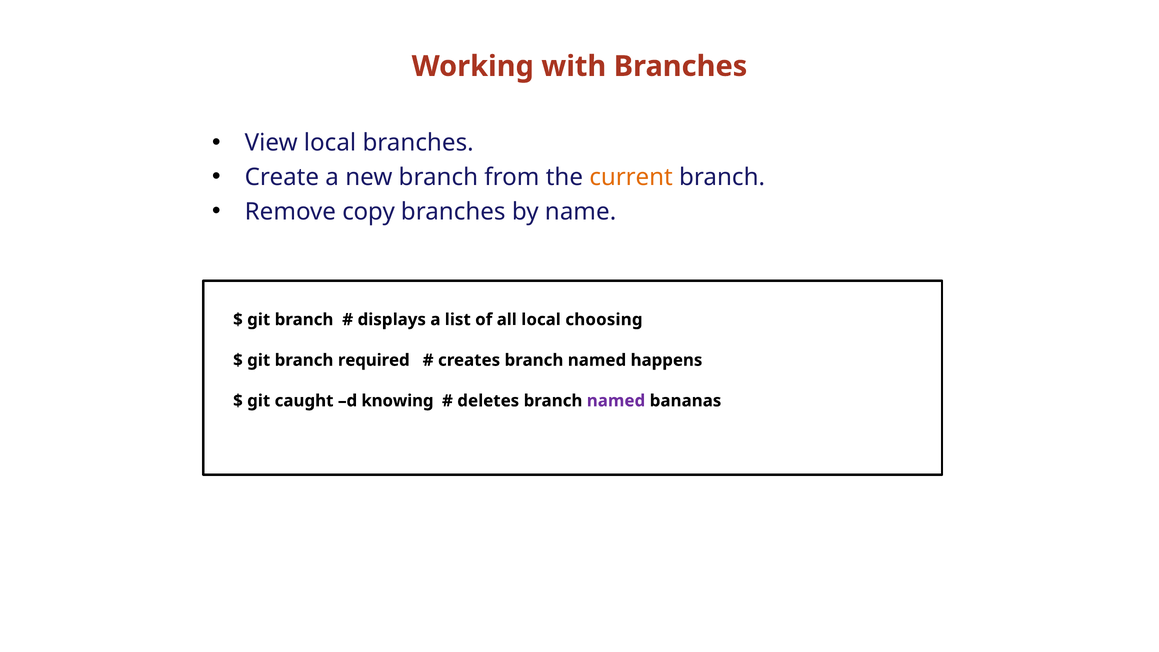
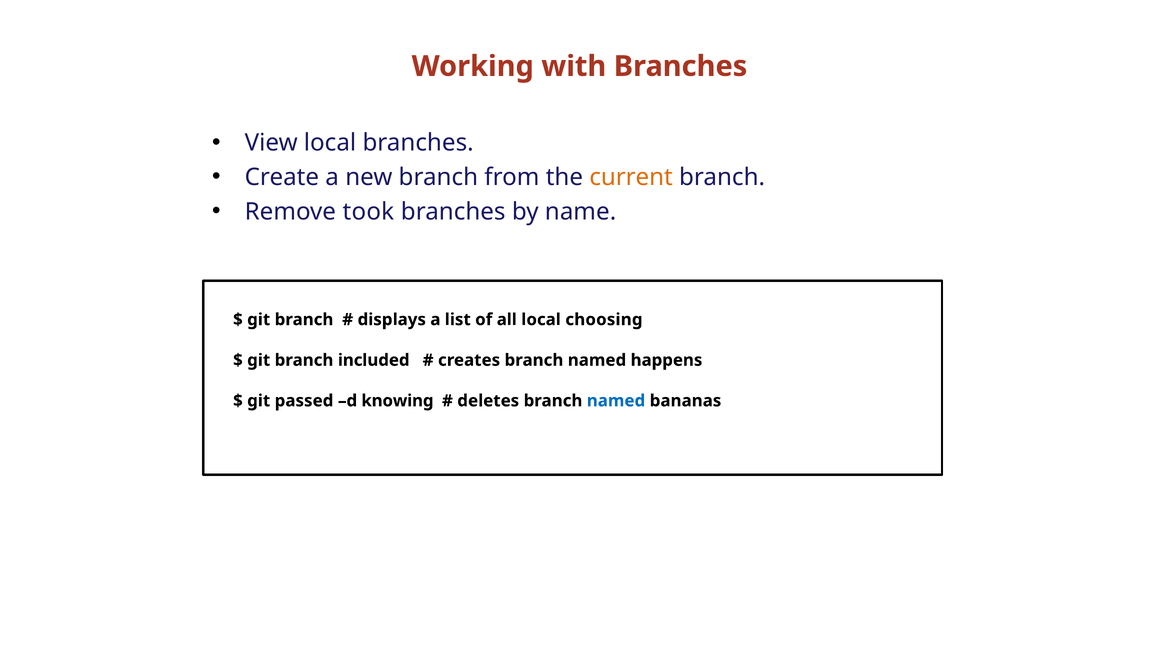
copy: copy -> took
required: required -> included
caught: caught -> passed
named at (616, 401) colour: purple -> blue
